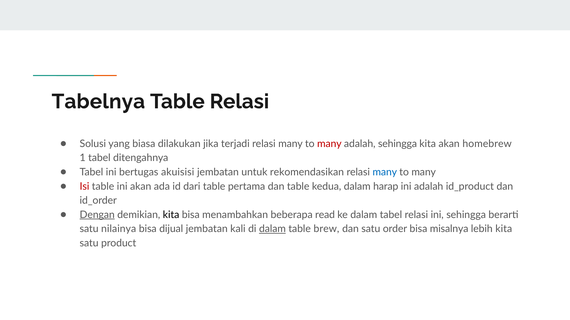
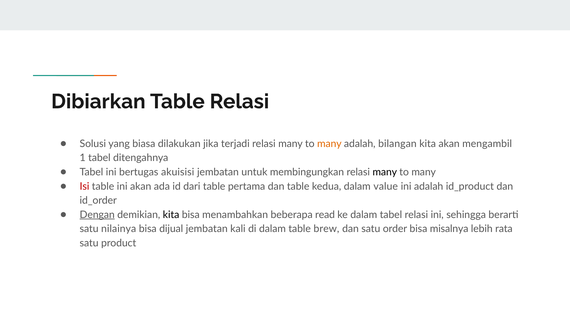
Tabelnya: Tabelnya -> Dibiarkan
many at (329, 144) colour: red -> orange
adalah sehingga: sehingga -> bilangan
homebrew: homebrew -> mengambil
rekomendasikan: rekomendasikan -> membingungkan
many at (385, 172) colour: blue -> black
harap: harap -> value
dalam at (272, 229) underline: present -> none
lebih kita: kita -> rata
